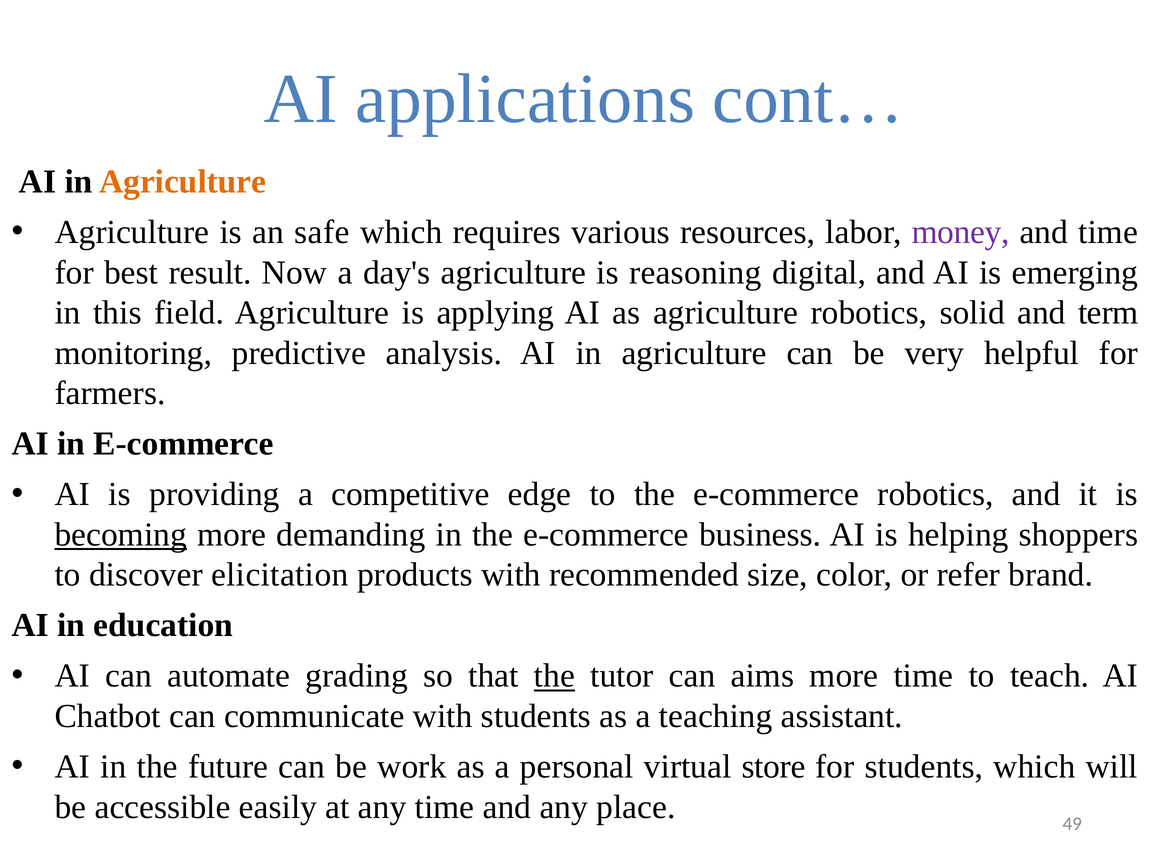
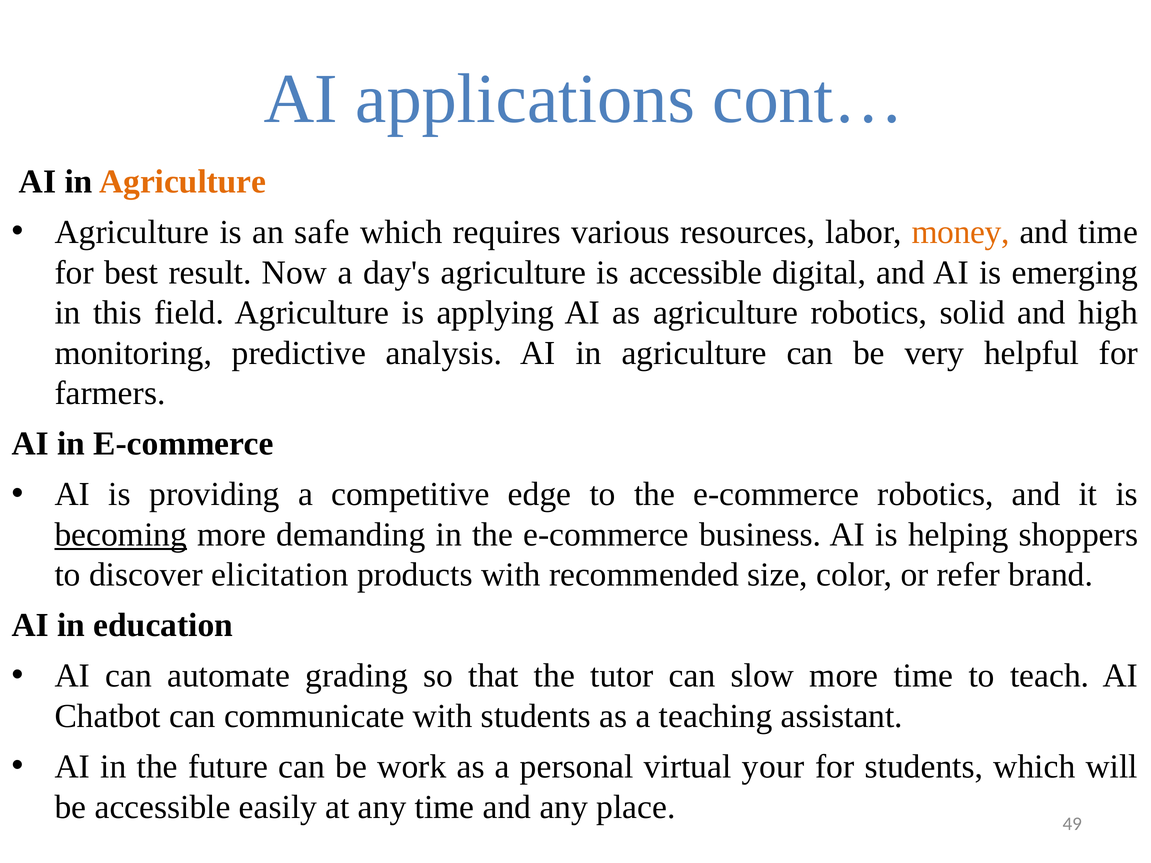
money colour: purple -> orange
is reasoning: reasoning -> accessible
term: term -> high
the at (554, 676) underline: present -> none
aims: aims -> slow
store: store -> your
